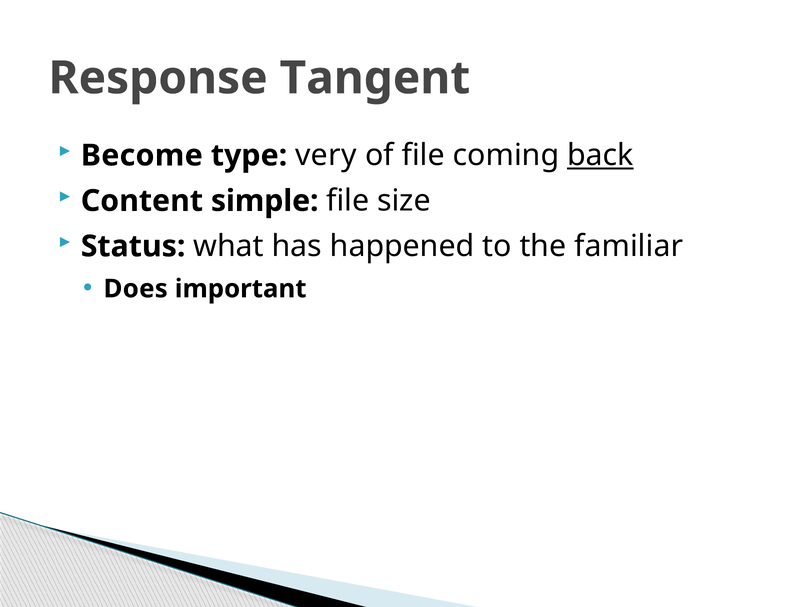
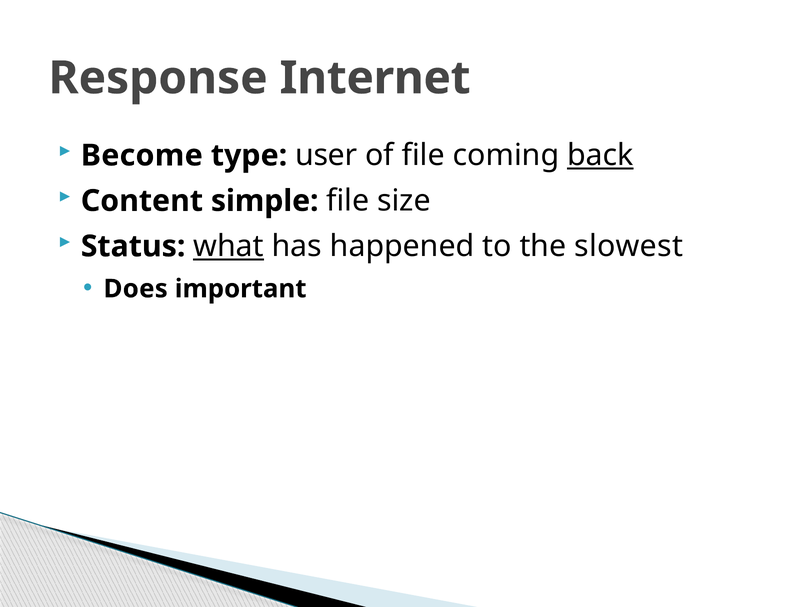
Tangent: Tangent -> Internet
very: very -> user
what underline: none -> present
familiar: familiar -> slowest
